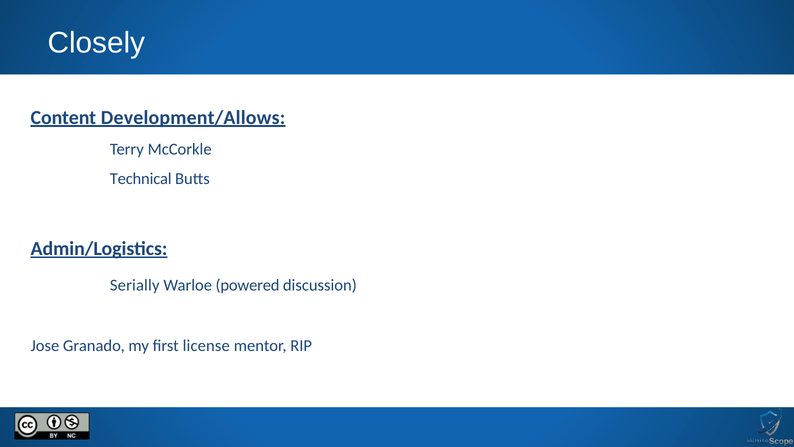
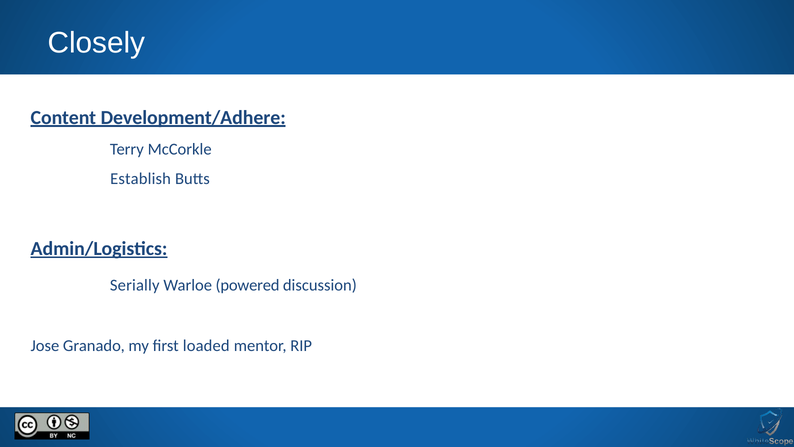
Development/Allows: Development/Allows -> Development/Adhere
Technical: Technical -> Establish
license: license -> loaded
